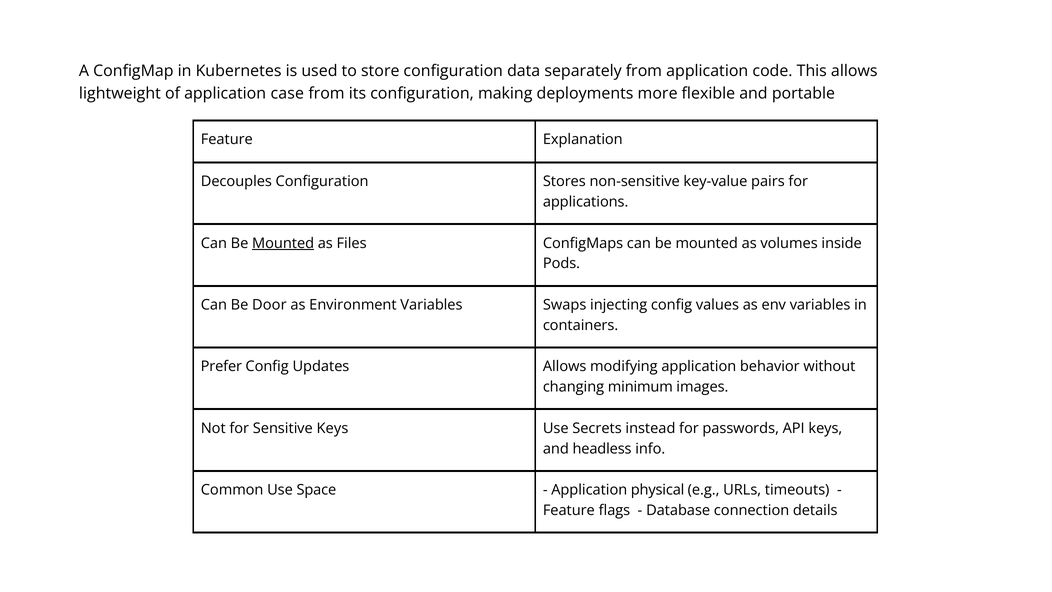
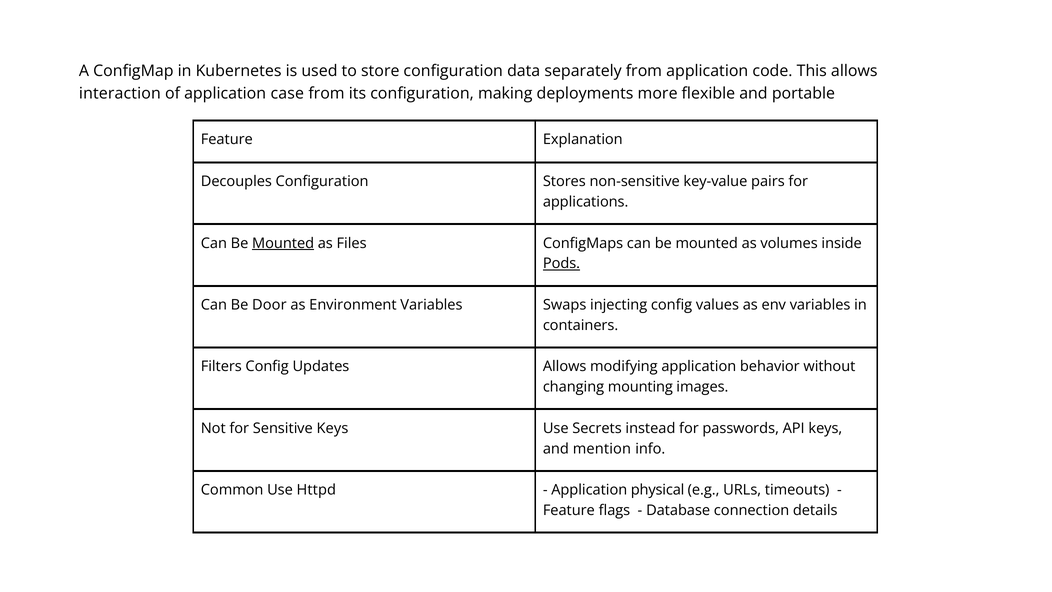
lightweight: lightweight -> interaction
Pods underline: none -> present
Prefer: Prefer -> Filters
minimum: minimum -> mounting
headless: headless -> mention
Space: Space -> Httpd
